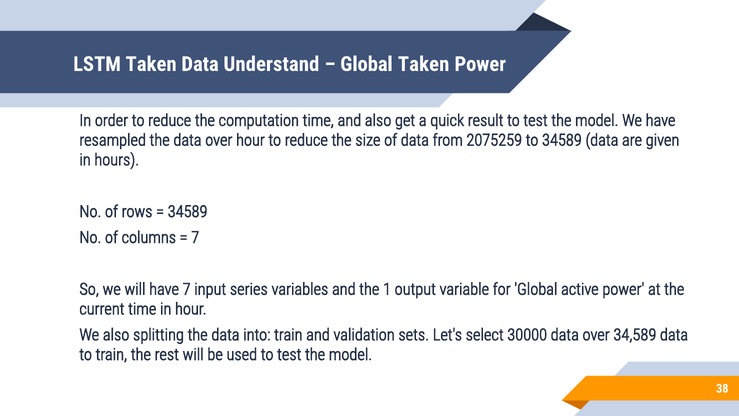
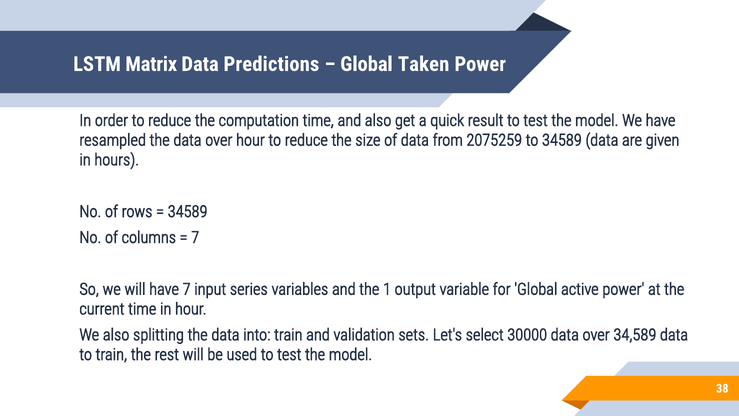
LSTM Taken: Taken -> Matrix
Understand: Understand -> Predictions
